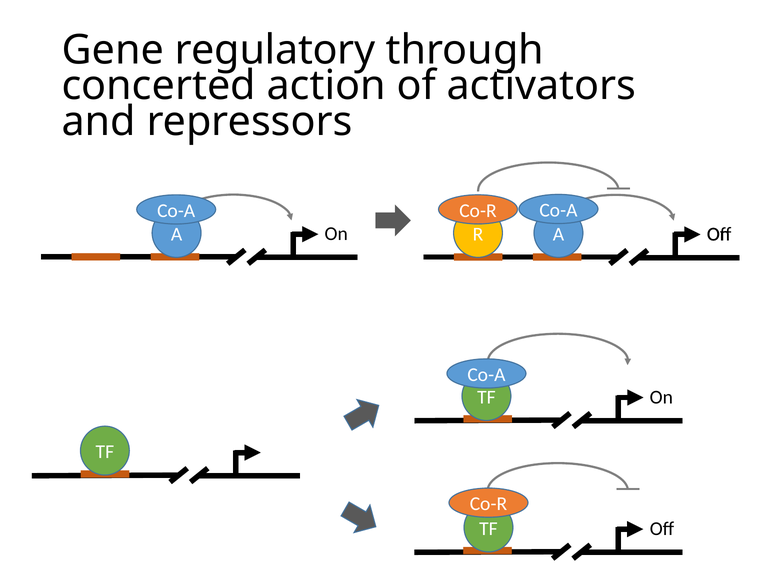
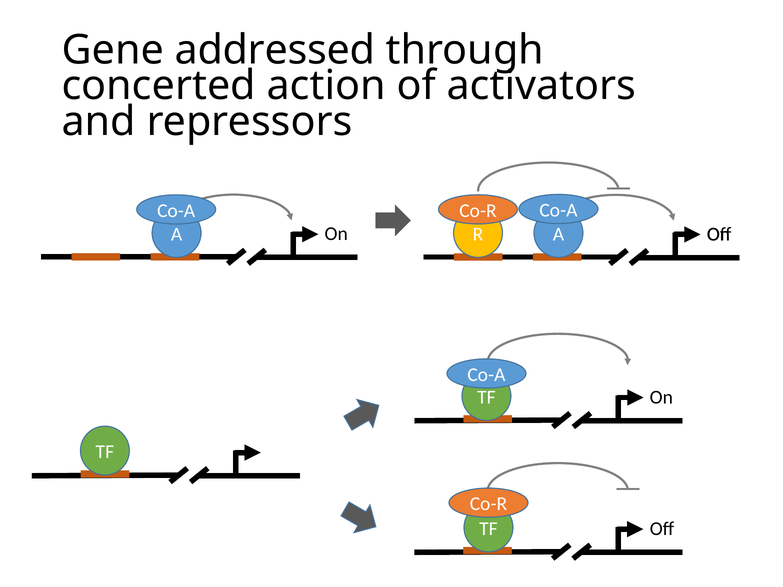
regulatory: regulatory -> addressed
